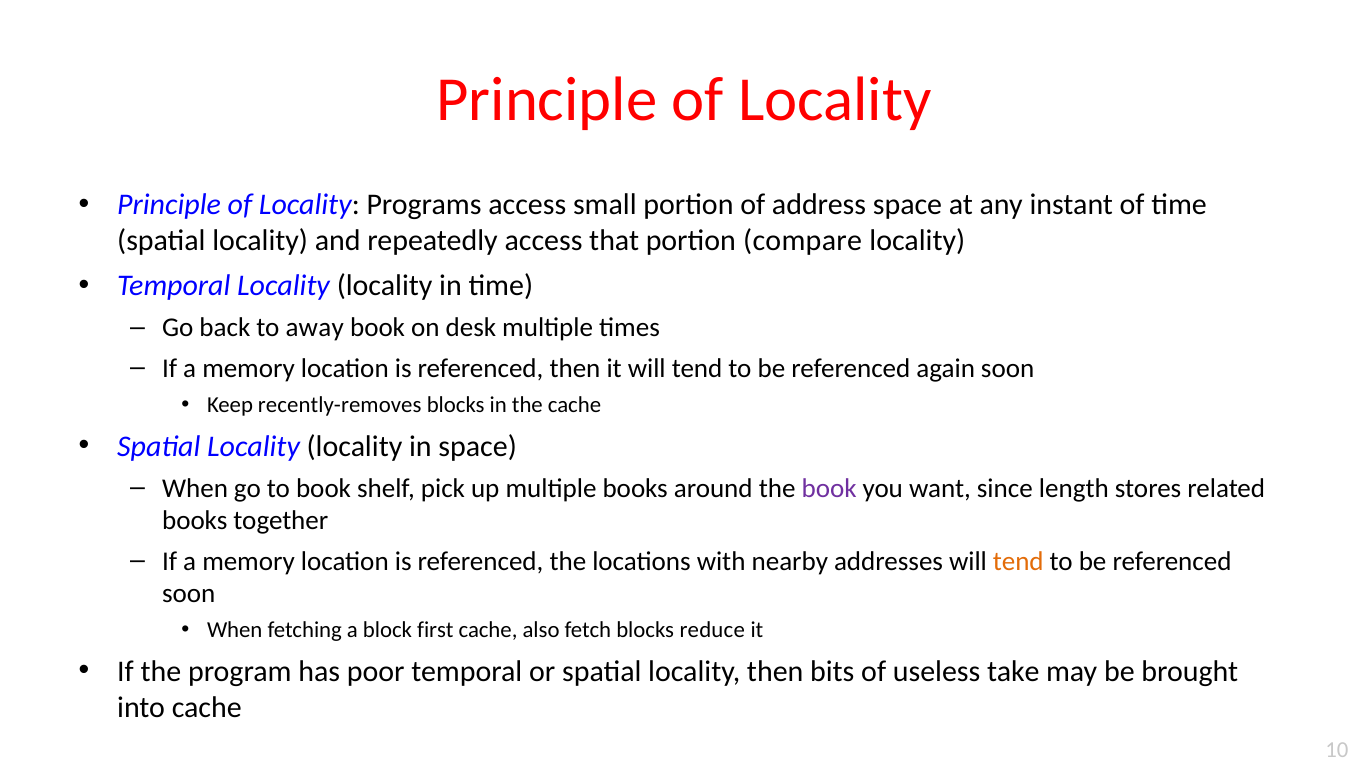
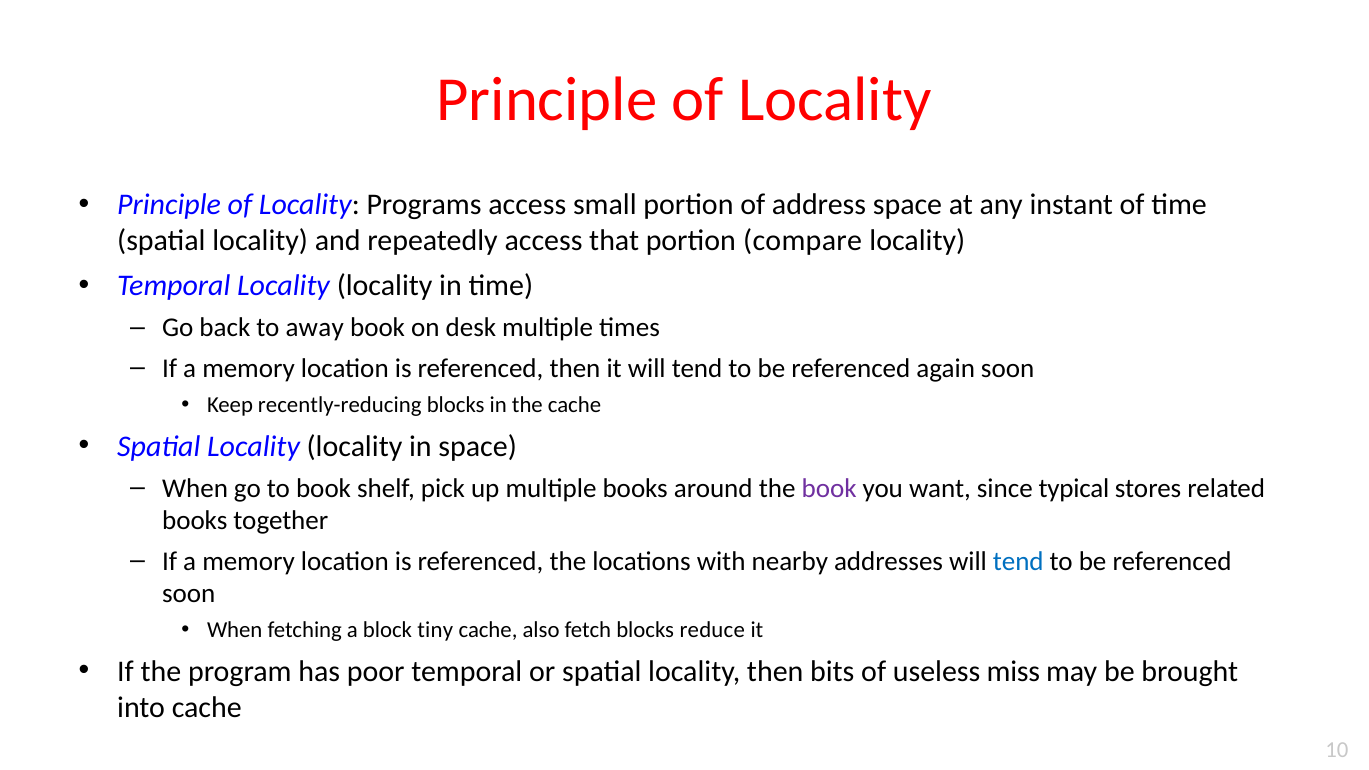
recently-removes: recently-removes -> recently-reducing
length: length -> typical
tend at (1018, 561) colour: orange -> blue
first: first -> tiny
take: take -> miss
